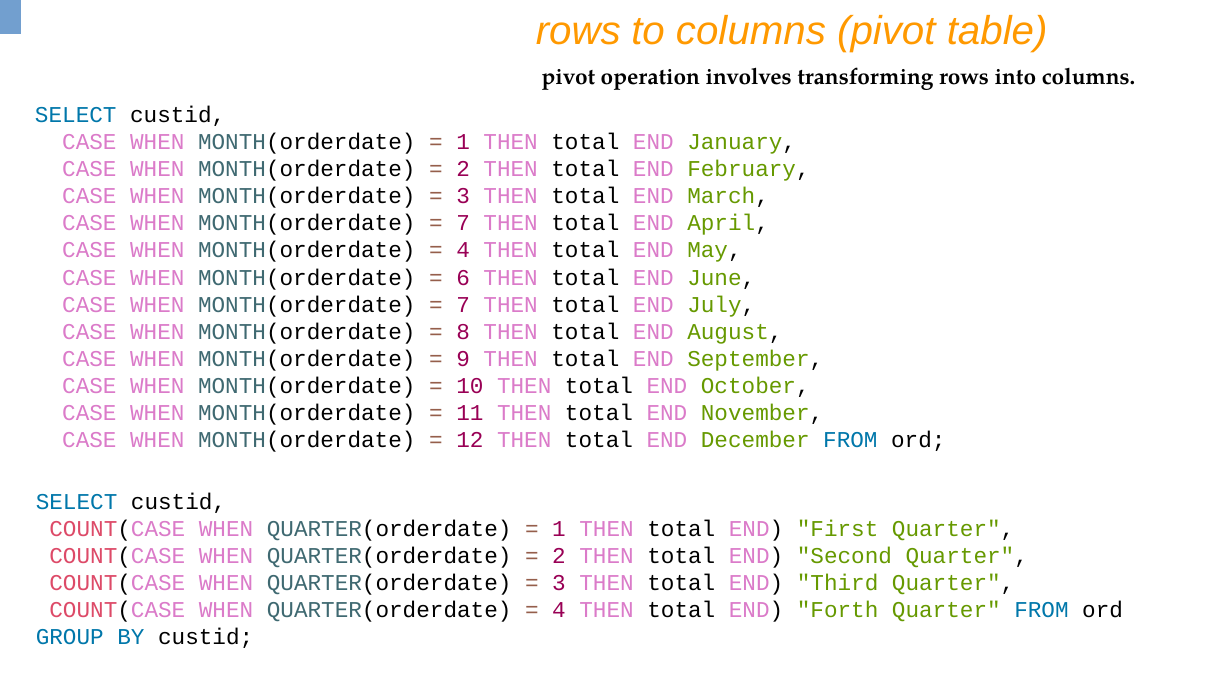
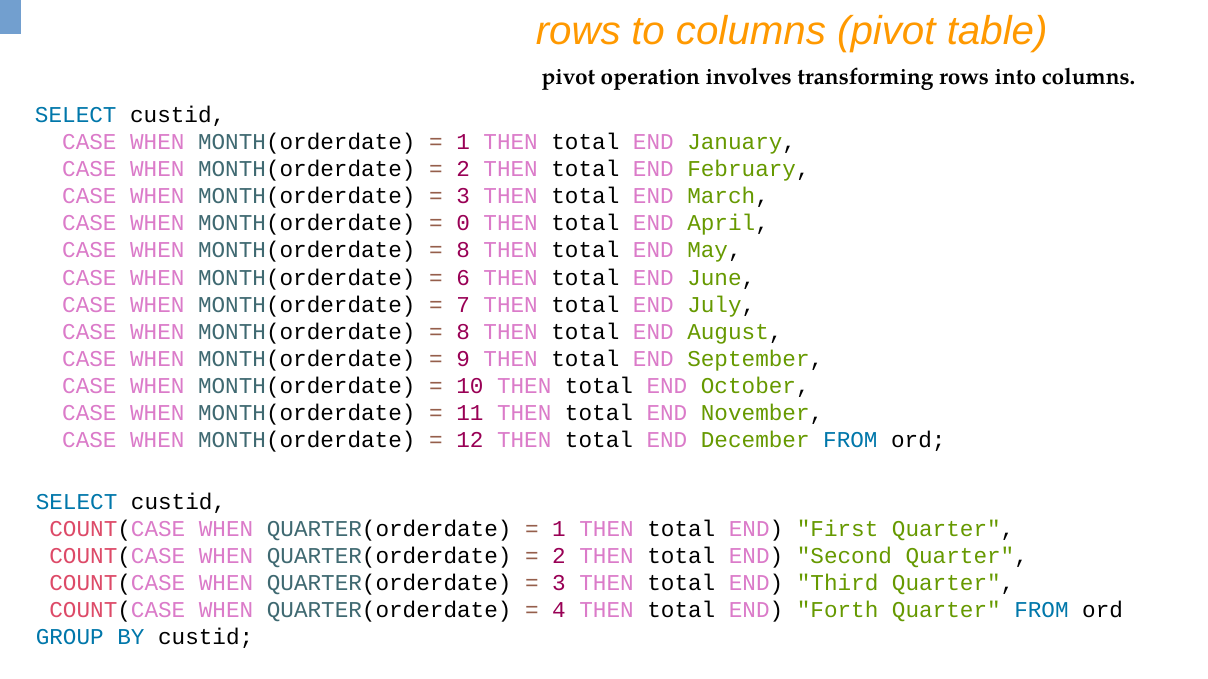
7 at (463, 223): 7 -> 0
4 at (463, 251): 4 -> 8
